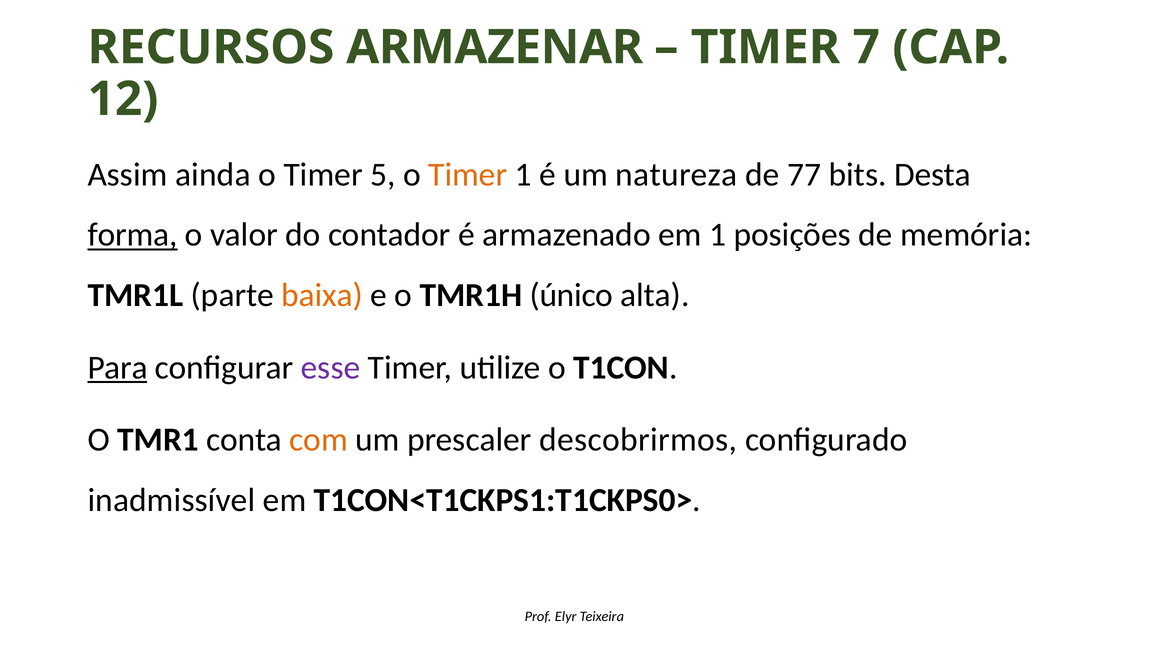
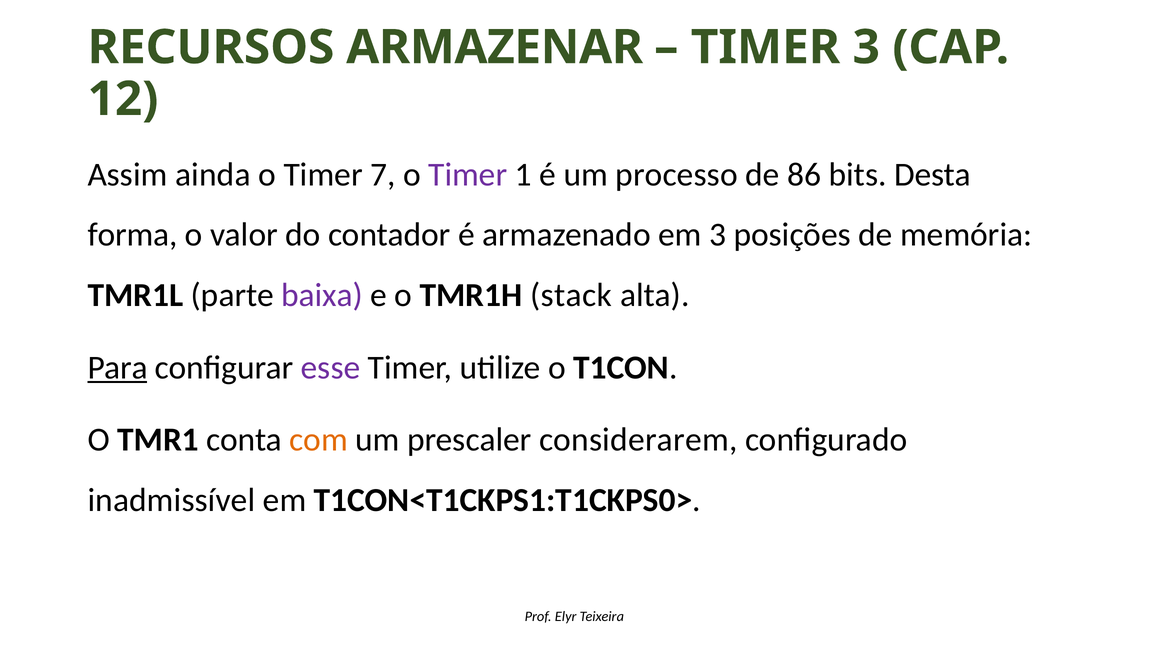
TIMER 7: 7 -> 3
5: 5 -> 7
Timer at (468, 175) colour: orange -> purple
natureza: natureza -> processo
77: 77 -> 86
forma underline: present -> none
em 1: 1 -> 3
baixa colour: orange -> purple
único: único -> stack
descobrirmos: descobrirmos -> considerarem
